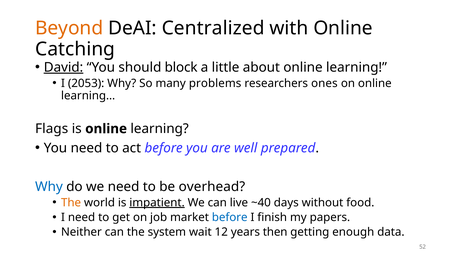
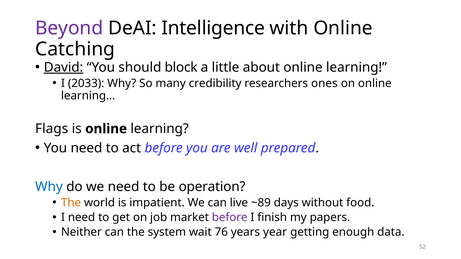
Beyond colour: orange -> purple
Centralized: Centralized -> Intelligence
2053: 2053 -> 2033
problems: problems -> credibility
overhead: overhead -> operation
impatient underline: present -> none
~40: ~40 -> ~89
before at (230, 218) colour: blue -> purple
12: 12 -> 76
then: then -> year
